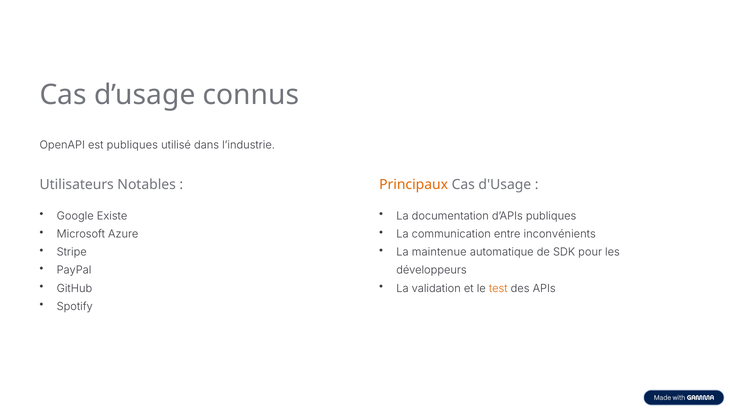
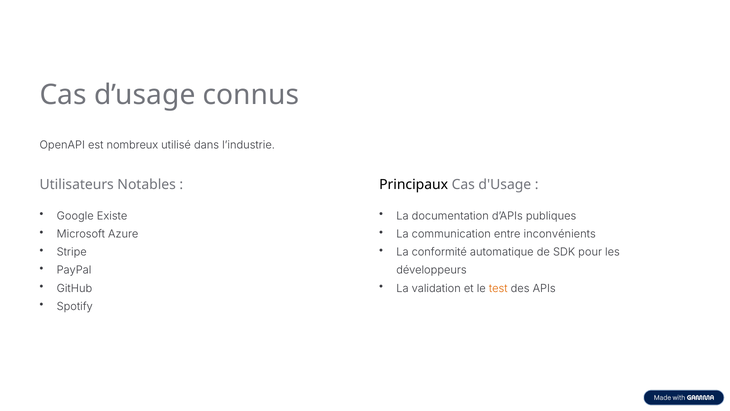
est publiques: publiques -> nombreux
Principaux colour: orange -> black
maintenue: maintenue -> conformité
